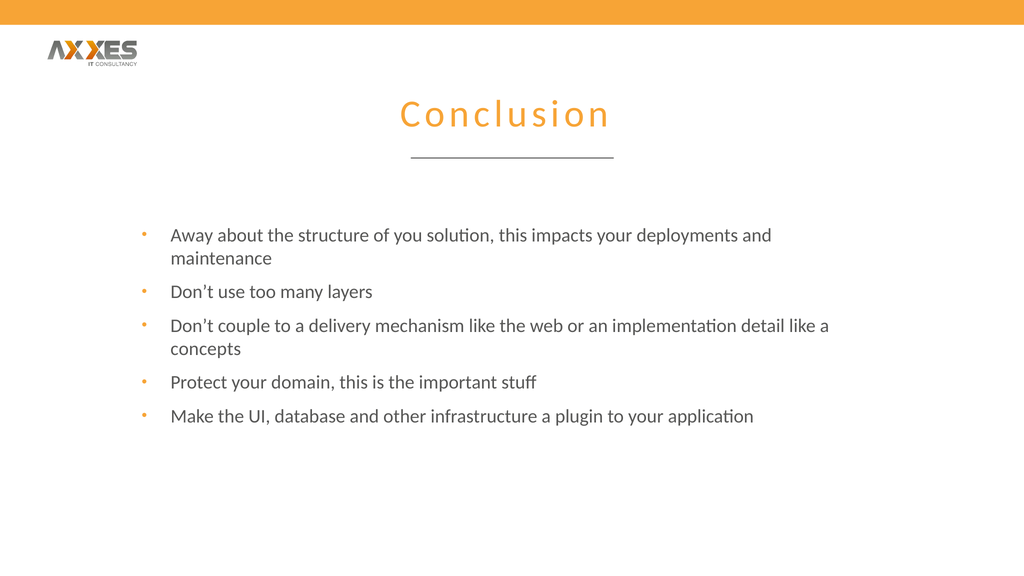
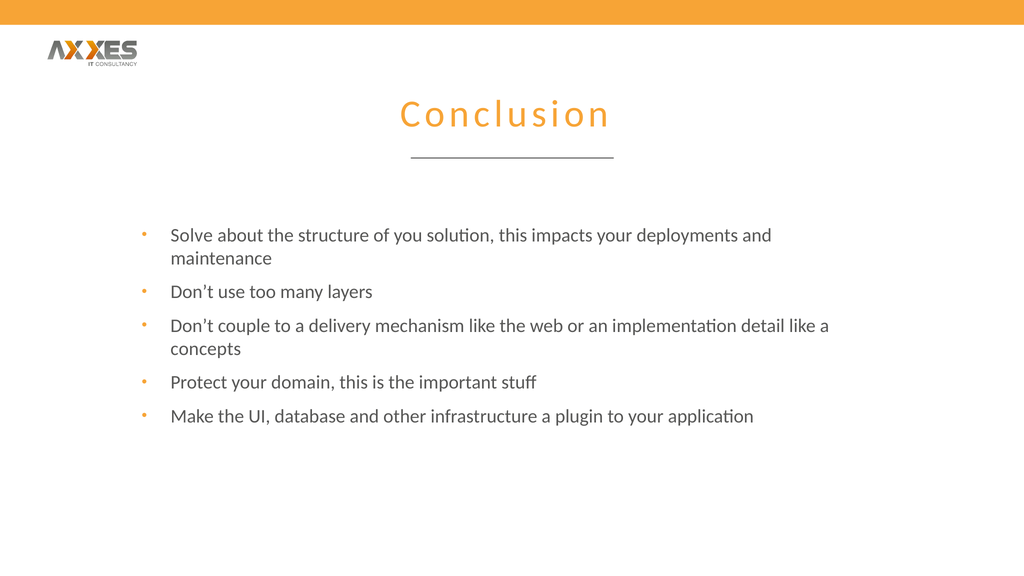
Away: Away -> Solve
